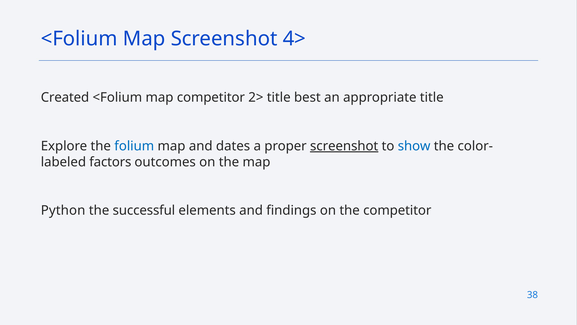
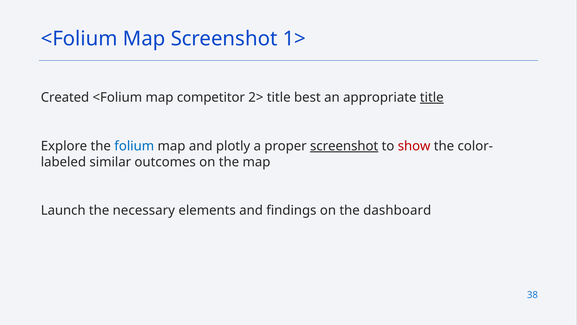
4>: 4> -> 1>
title at (432, 97) underline: none -> present
dates: dates -> plotly
show colour: blue -> red
factors: factors -> similar
Python: Python -> Launch
successful: successful -> necessary
the competitor: competitor -> dashboard
